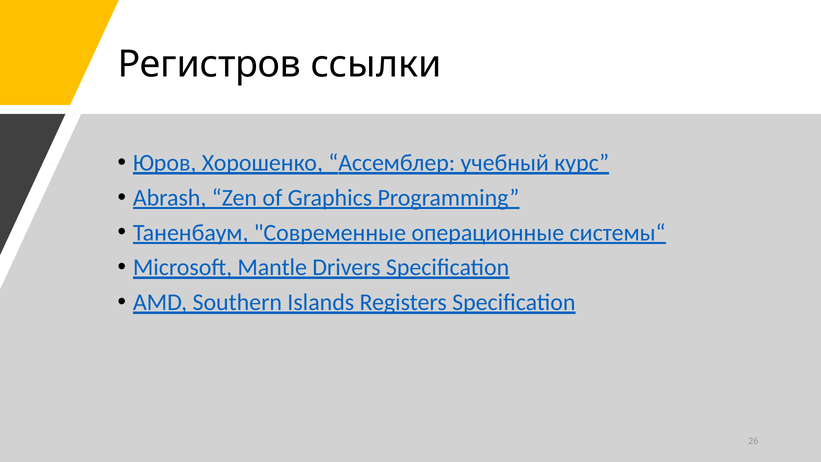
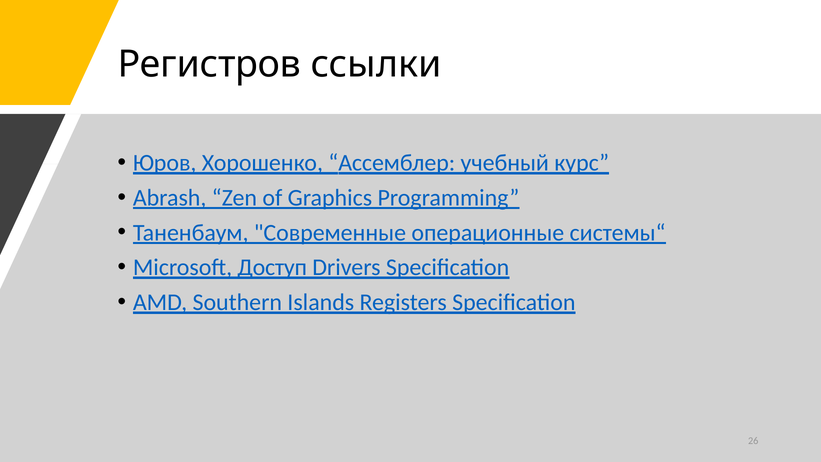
Mantle: Mantle -> Доступ
